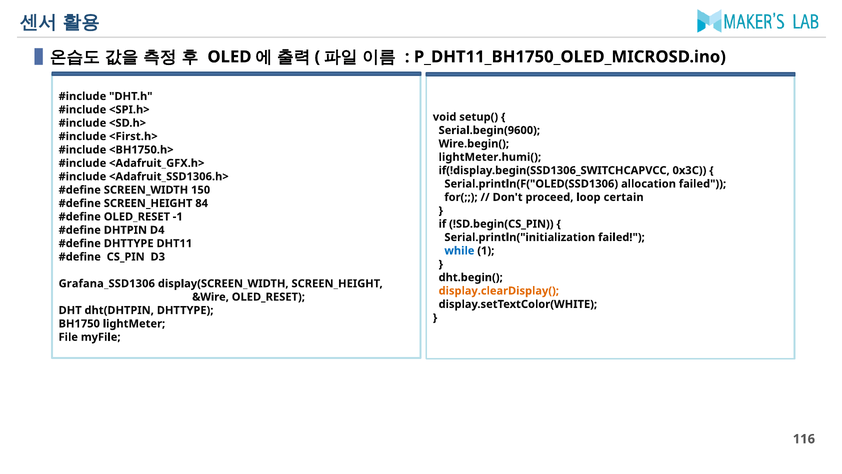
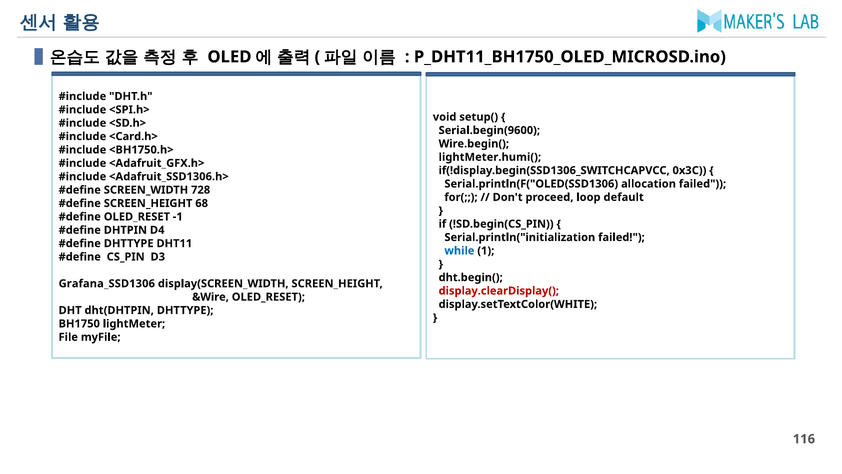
<First.h>: <First.h> -> <Card.h>
150: 150 -> 728
certain: certain -> default
84: 84 -> 68
display.clearDisplay( colour: orange -> red
